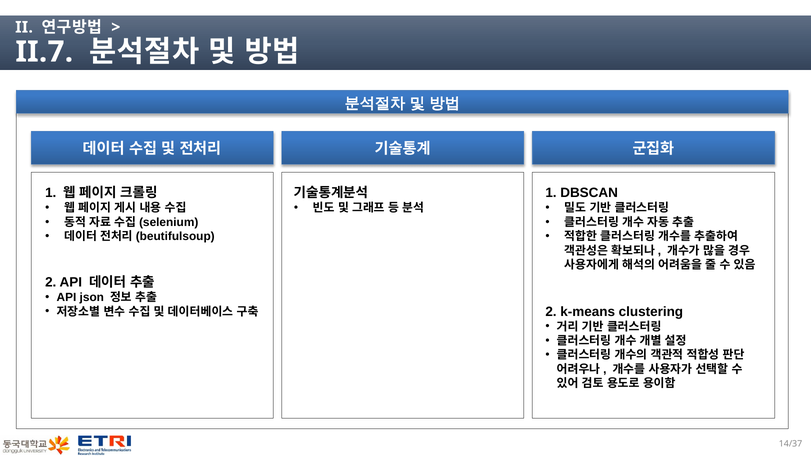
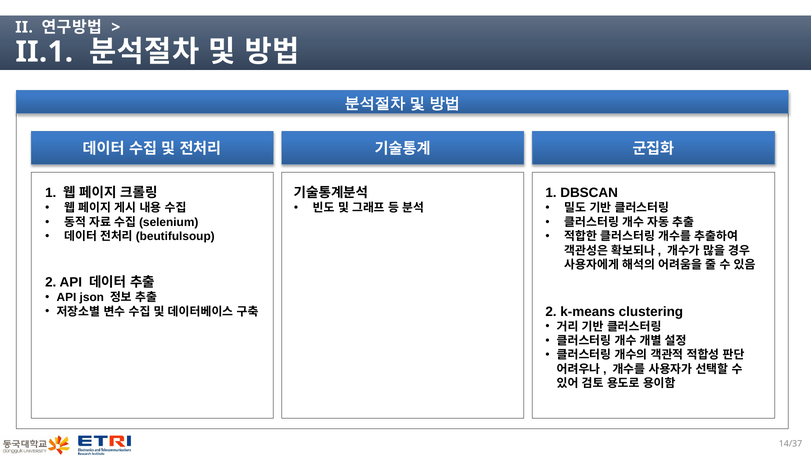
II.7: II.7 -> II.1
